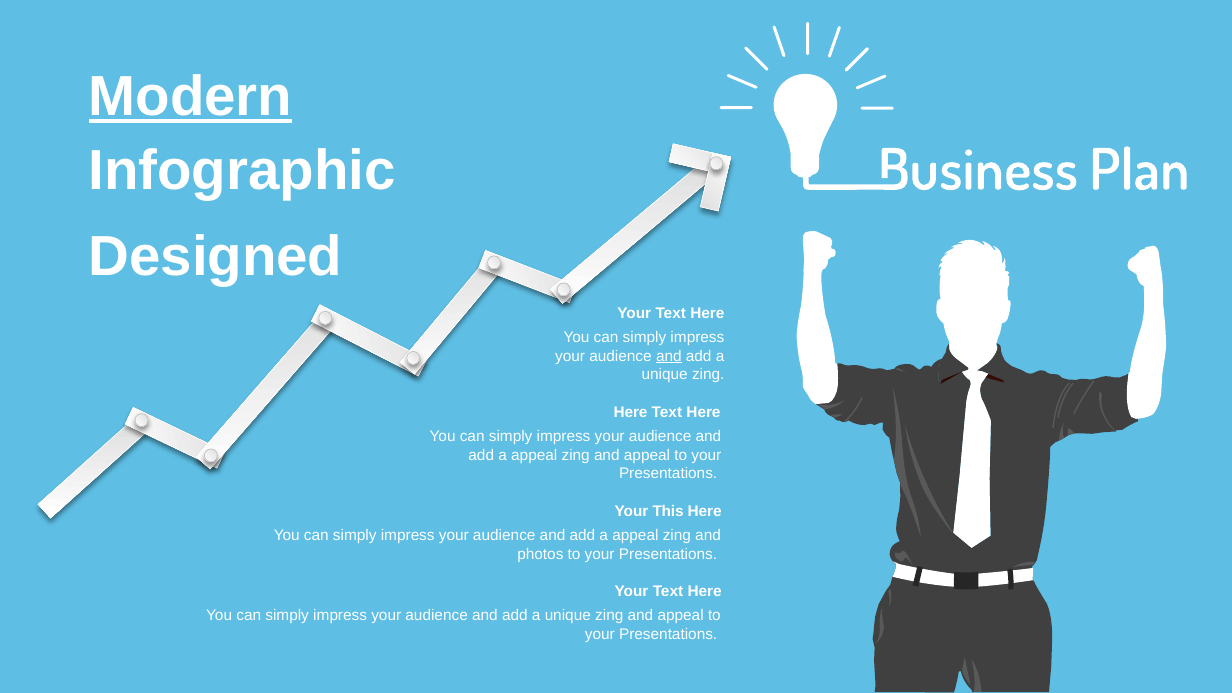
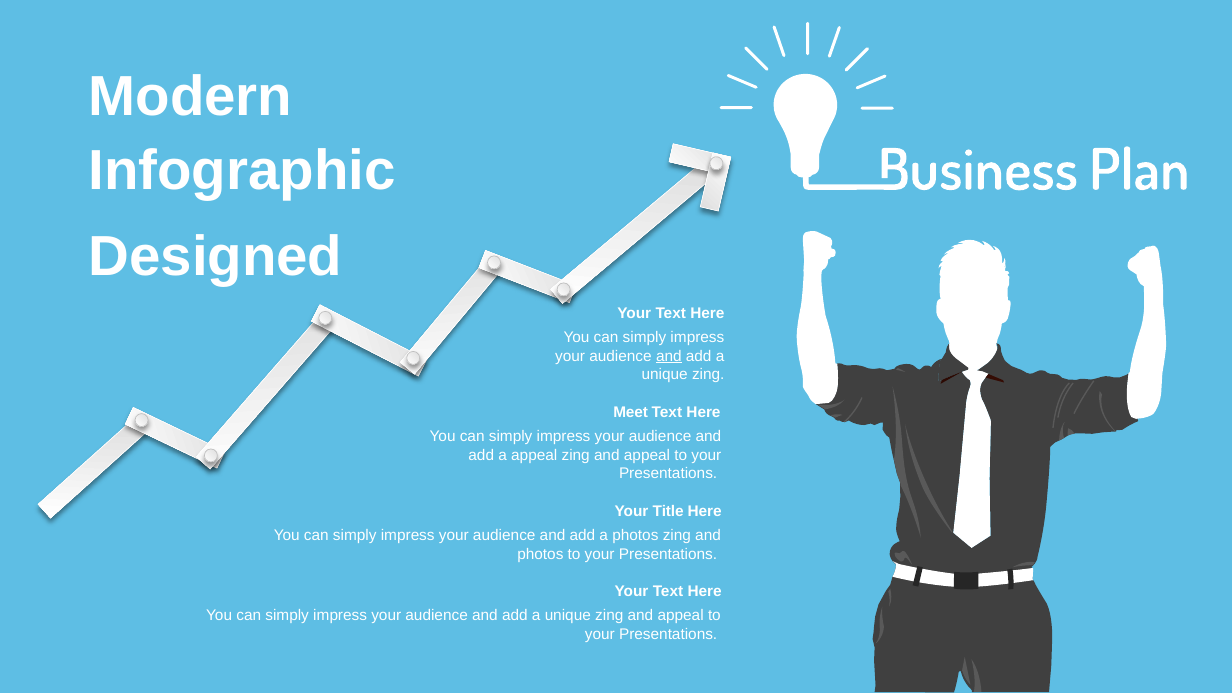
Modern underline: present -> none
Here at (631, 412): Here -> Meet
This: This -> Title
appeal at (635, 536): appeal -> photos
